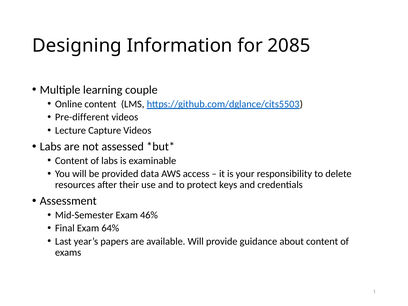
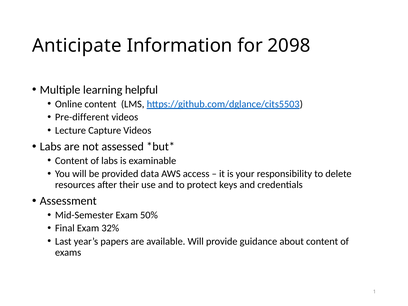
Designing: Designing -> Anticipate
2085: 2085 -> 2098
couple: couple -> helpful
46%: 46% -> 50%
64%: 64% -> 32%
